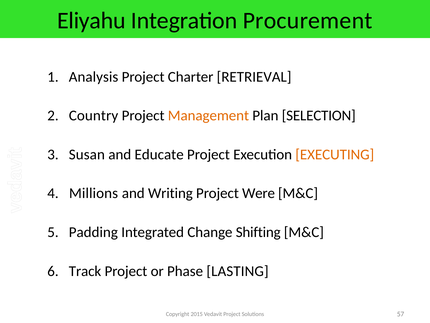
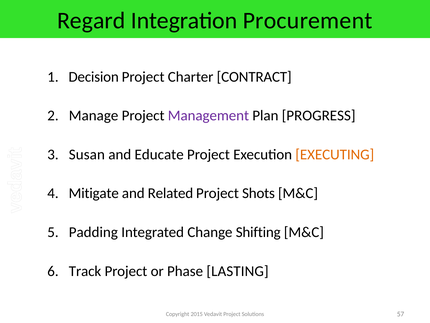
Eliyahu: Eliyahu -> Regard
Analysis: Analysis -> Decision
RETRIEVAL: RETRIEVAL -> CONTRACT
Country: Country -> Manage
Management colour: orange -> purple
SELECTION: SELECTION -> PROGRESS
Millions: Millions -> Mitigate
Writing: Writing -> Related
Were: Were -> Shots
